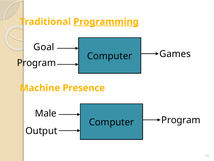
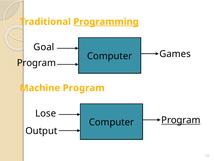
Machine Presence: Presence -> Program
Male: Male -> Lose
Program at (181, 120) underline: none -> present
